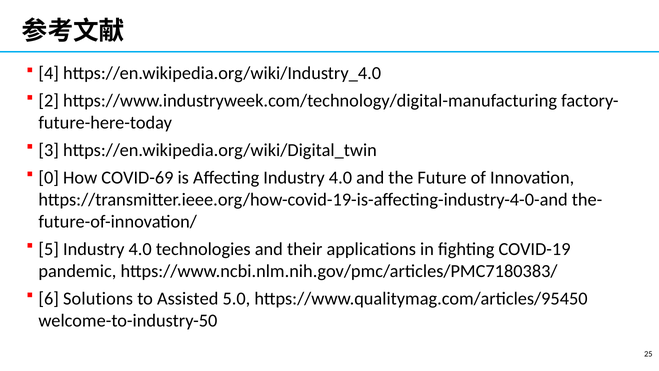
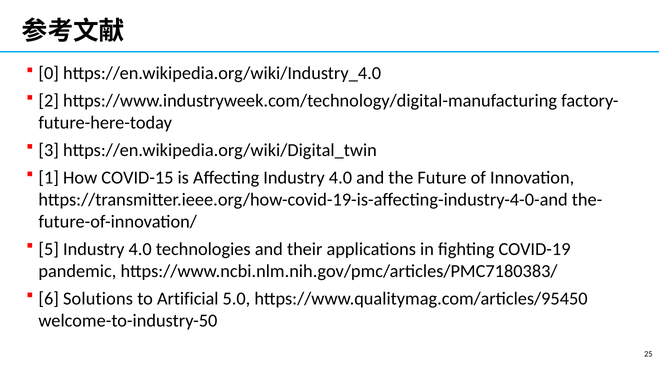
4: 4 -> 0
0: 0 -> 1
COVID-69: COVID-69 -> COVID-15
Assisted: Assisted -> Artificial
